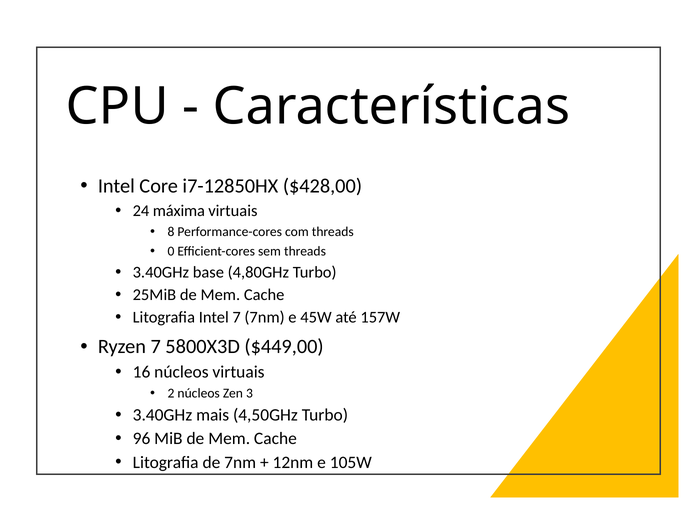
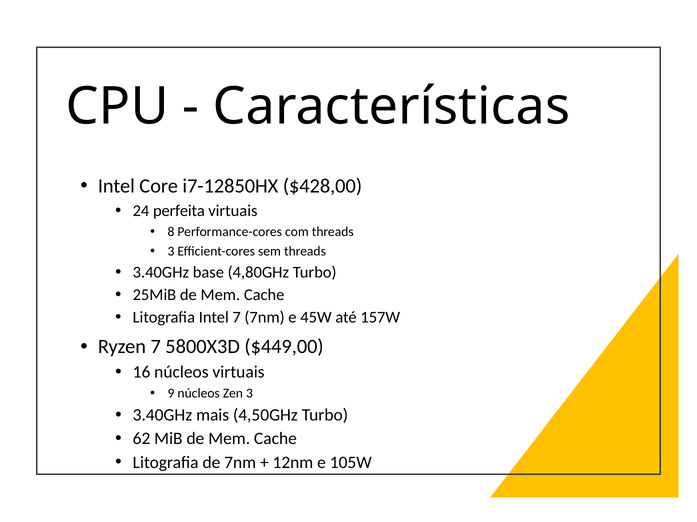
máxima: máxima -> perfeita
0 at (171, 251): 0 -> 3
2: 2 -> 9
96: 96 -> 62
